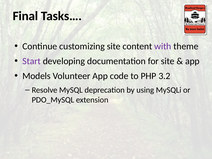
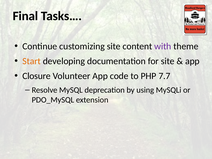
Start colour: purple -> orange
Models: Models -> Closure
3.2: 3.2 -> 7.7
